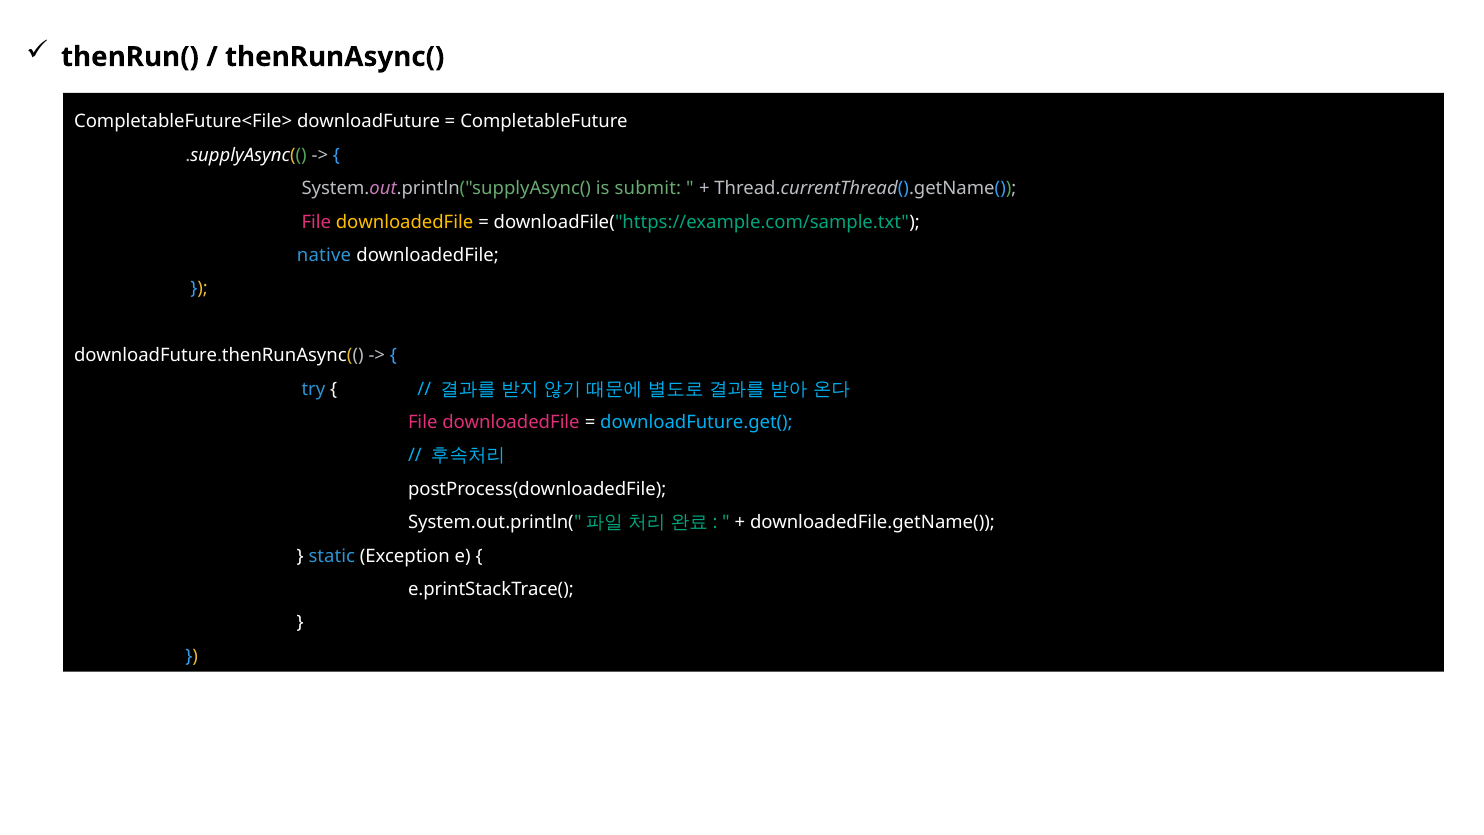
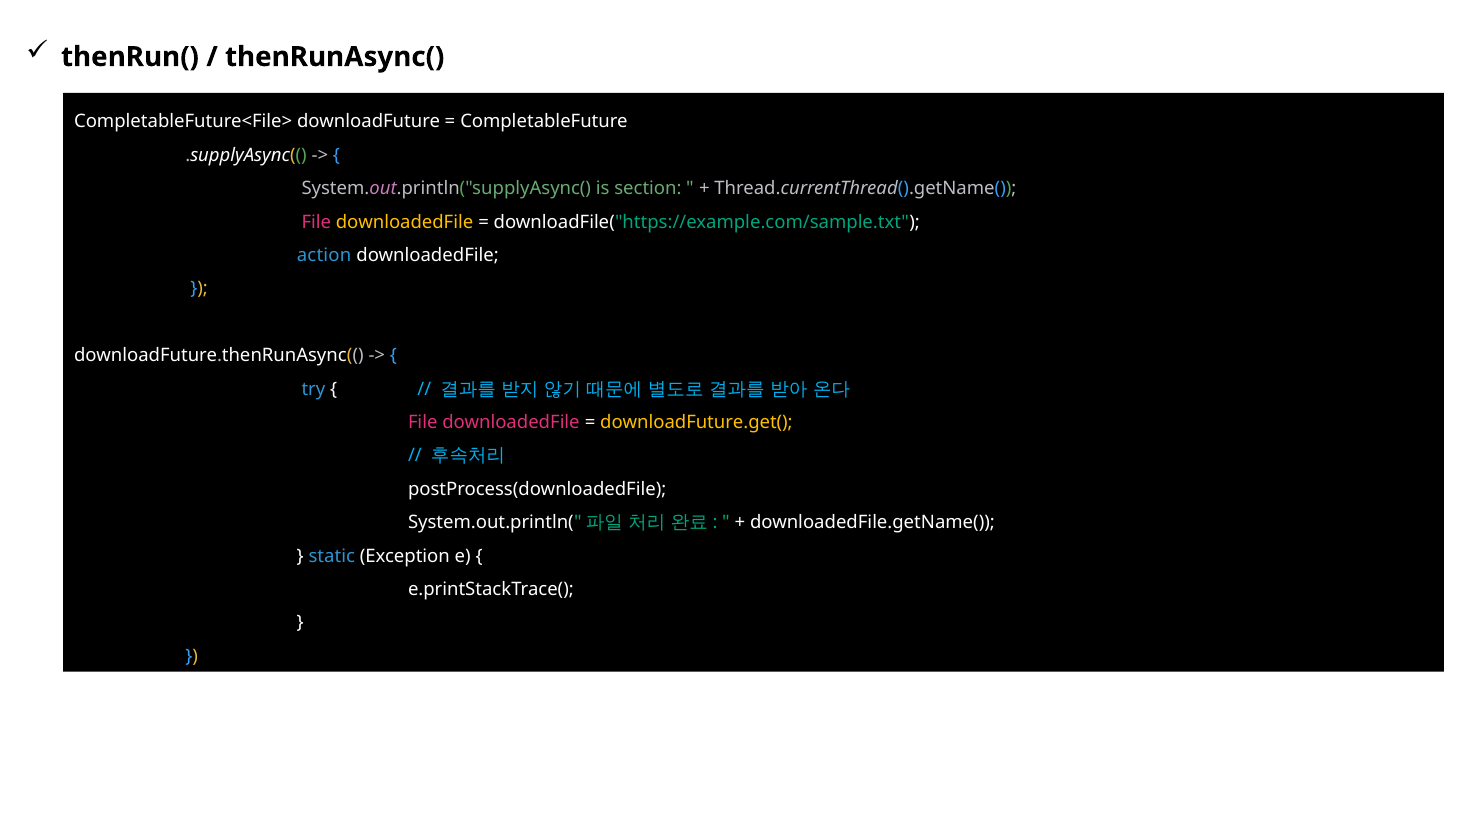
submit: submit -> section
native: native -> action
downloadFuture.get( colour: light blue -> yellow
